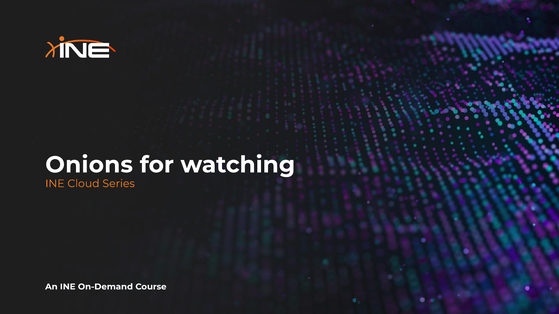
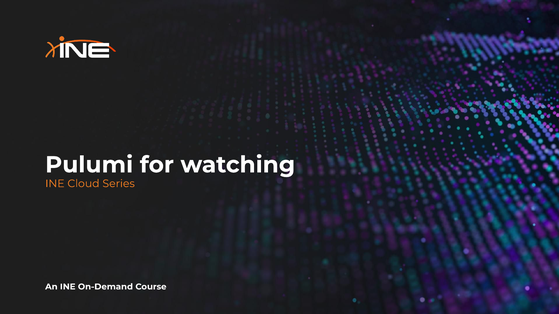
Onions: Onions -> Pulumi
